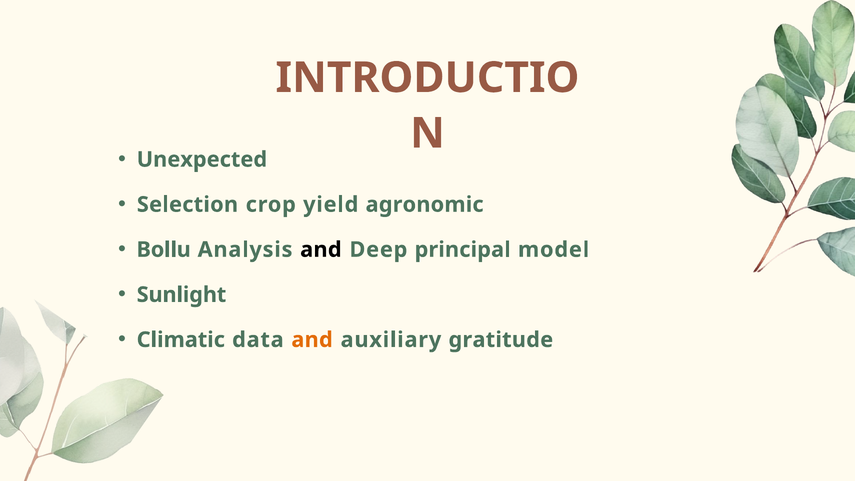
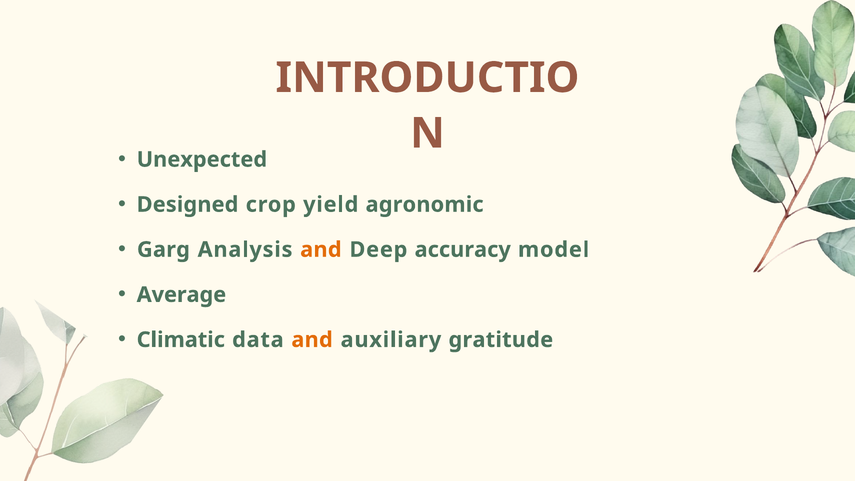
Selection: Selection -> Designed
Bollu: Bollu -> Garg
and at (321, 250) colour: black -> orange
principal: principal -> accuracy
Sunlight: Sunlight -> Average
